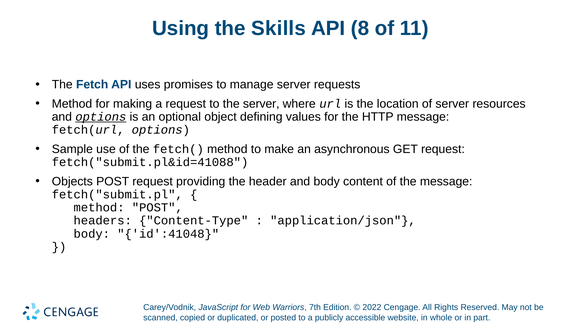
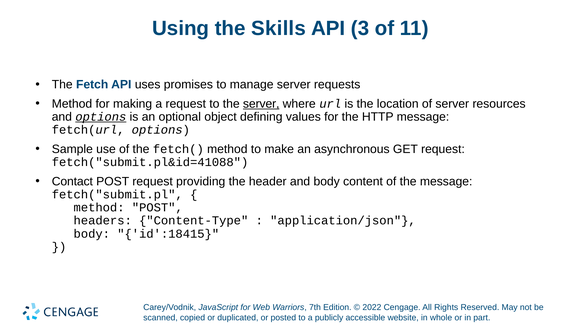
8: 8 -> 3
server at (261, 104) underline: none -> present
Objects: Objects -> Contact
id':41048: id':41048 -> id':18415
